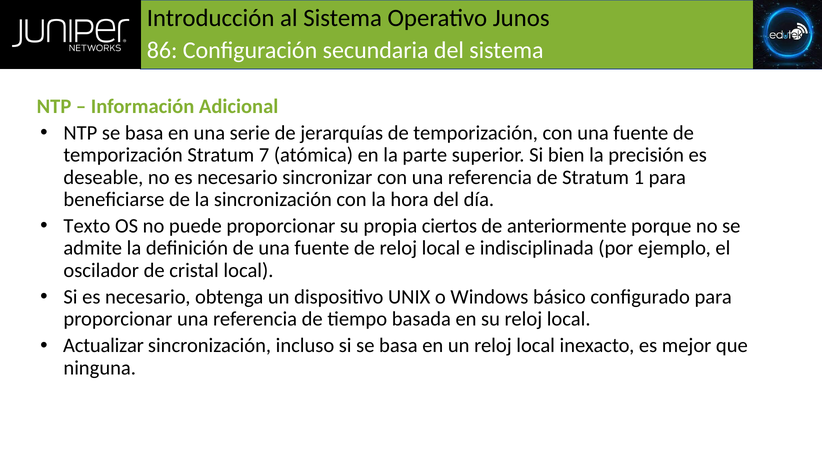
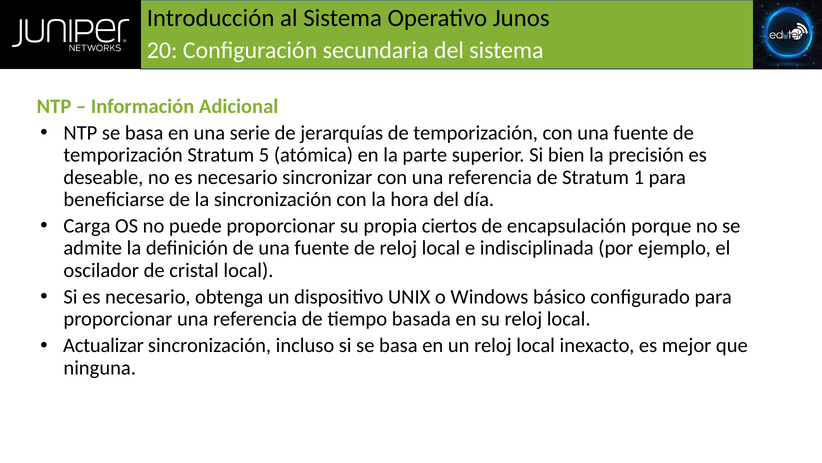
86: 86 -> 20
7: 7 -> 5
Texto: Texto -> Carga
anteriormente: anteriormente -> encapsulación
